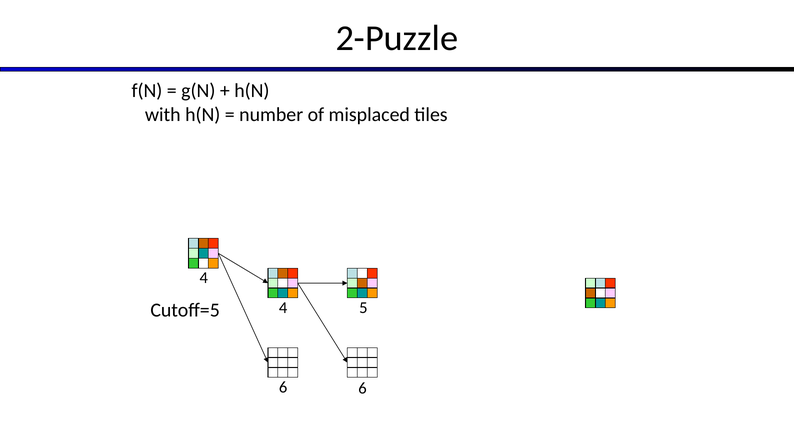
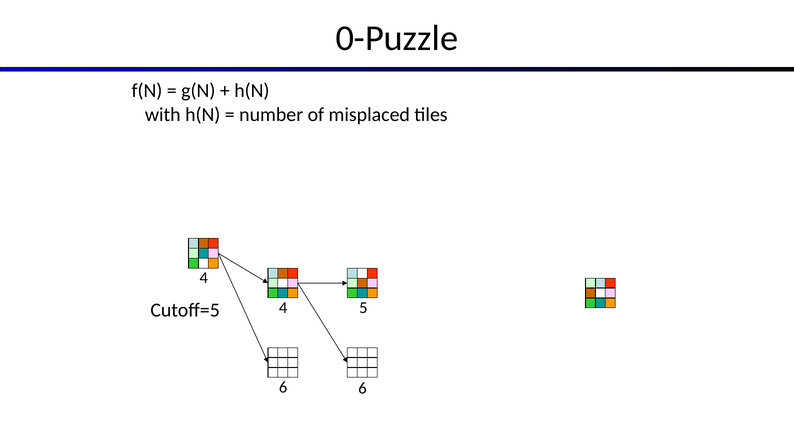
2-Puzzle: 2-Puzzle -> 0-Puzzle
